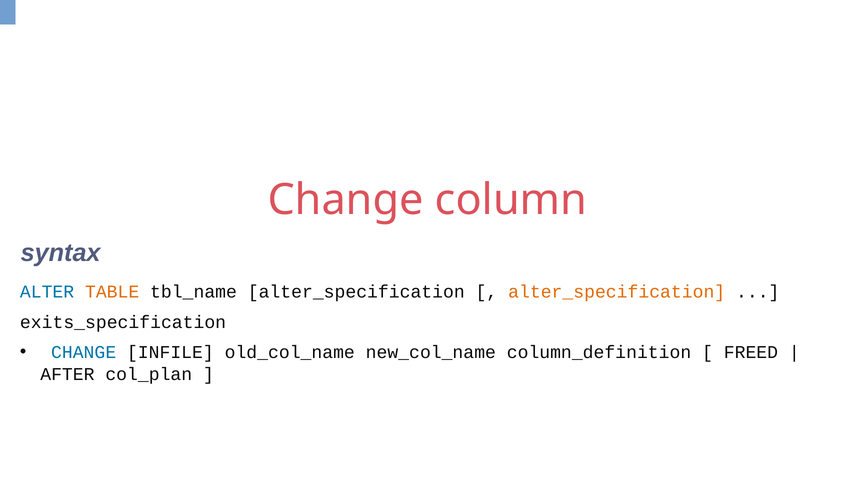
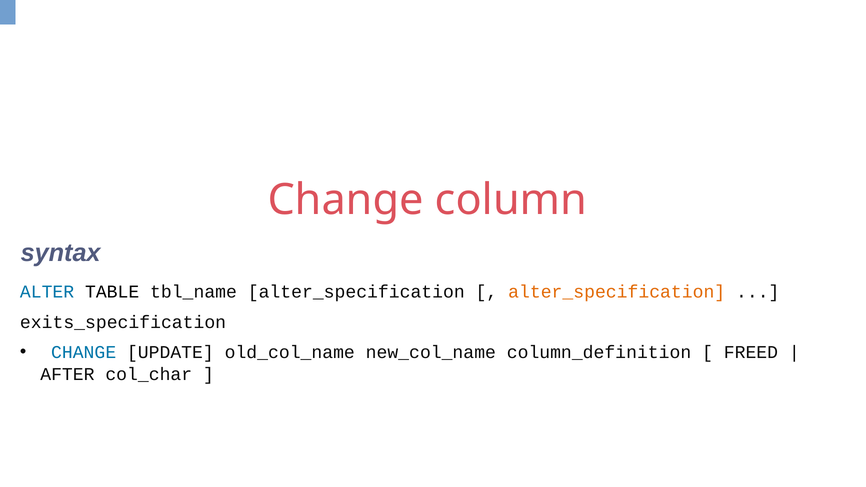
TABLE colour: orange -> black
INFILE: INFILE -> UPDATE
col_plan: col_plan -> col_char
